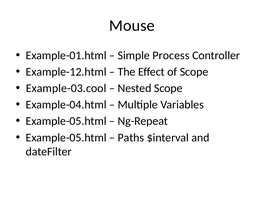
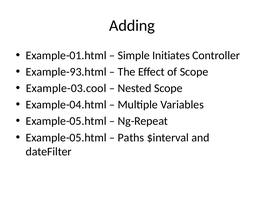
Mouse: Mouse -> Adding
Process: Process -> Initiates
Example-12.html: Example-12.html -> Example-93.html
